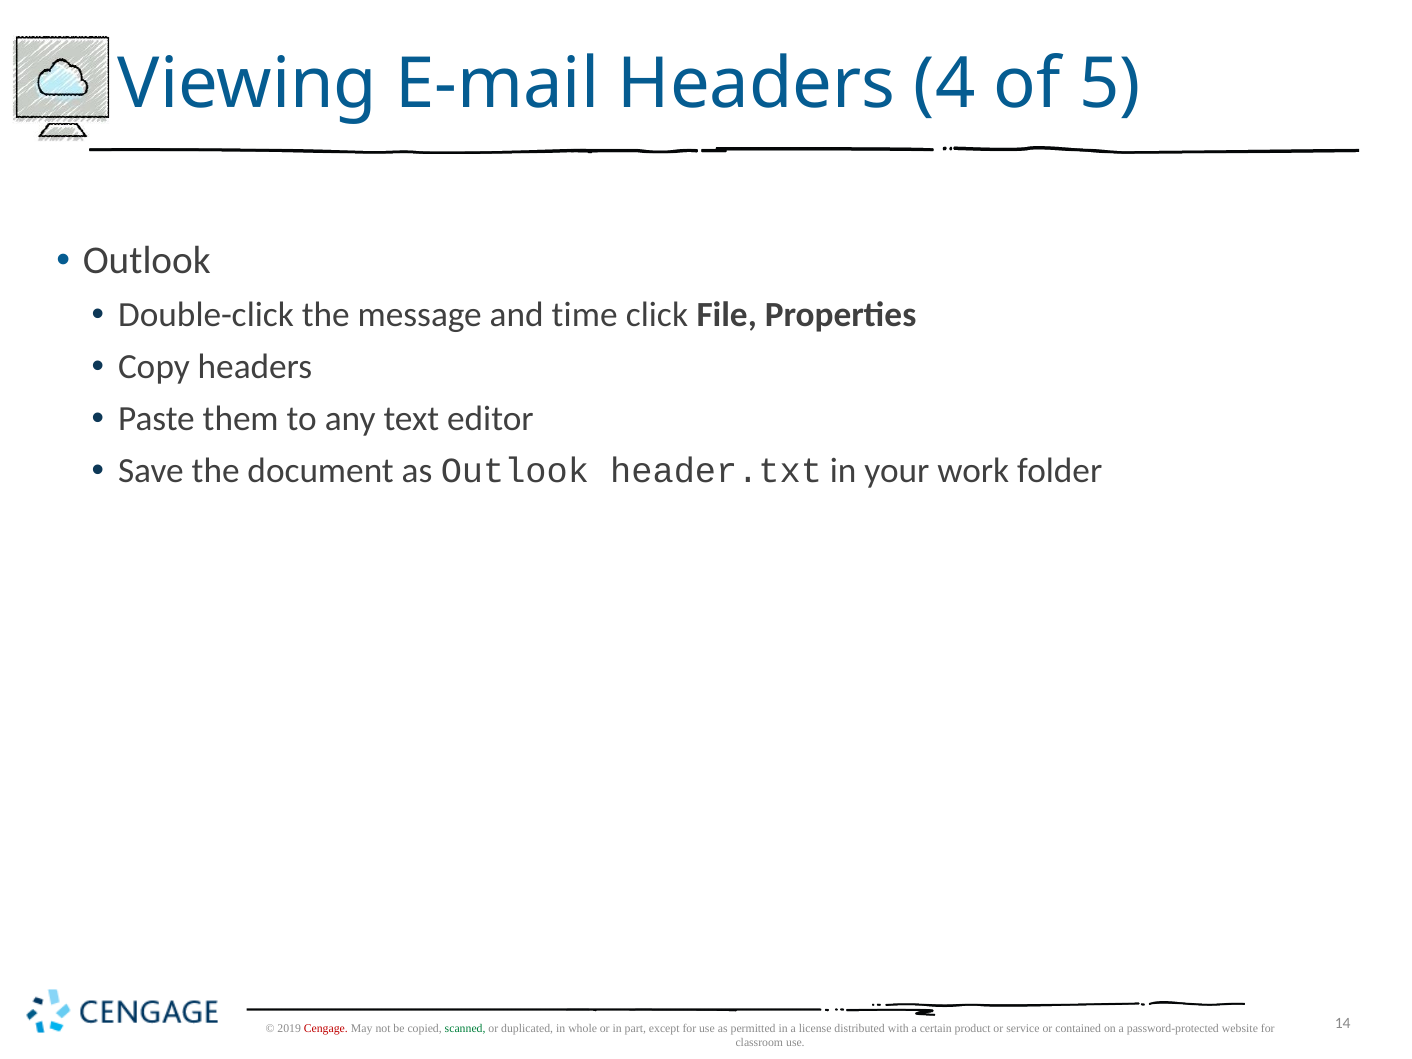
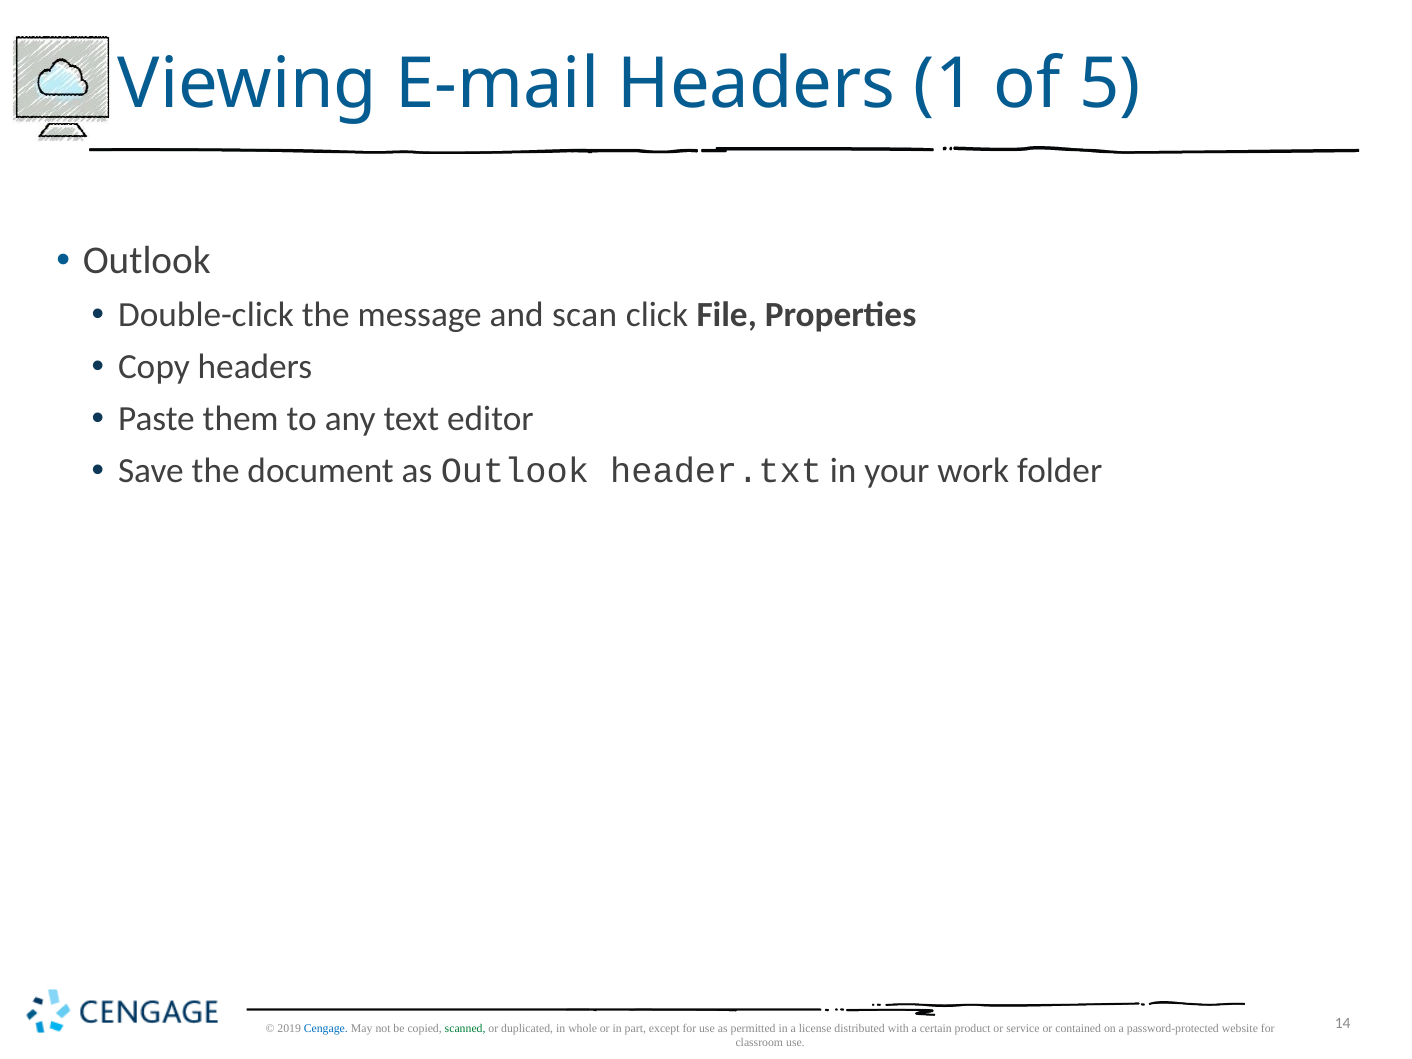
4: 4 -> 1
time: time -> scan
Cengage colour: red -> blue
